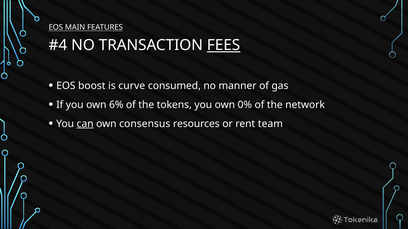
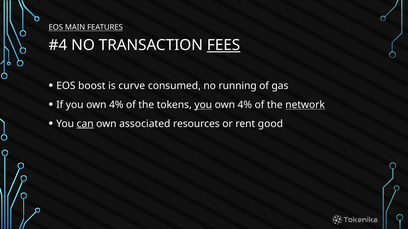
manner: manner -> running
If you own 6%: 6% -> 4%
you at (203, 105) underline: none -> present
0% at (245, 105): 0% -> 4%
network underline: none -> present
consensus: consensus -> associated
team: team -> good
